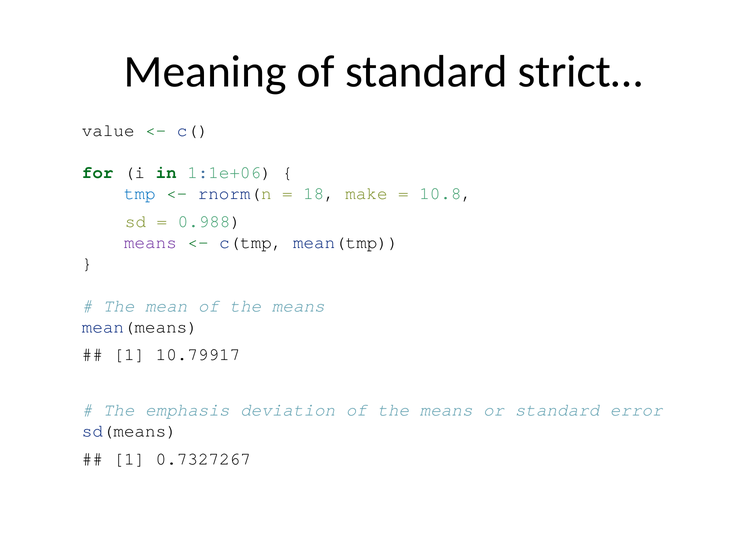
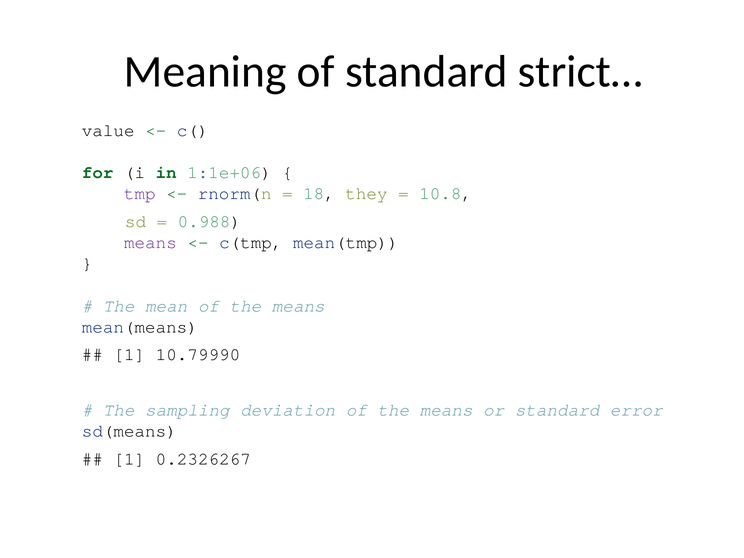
tmp colour: blue -> purple
make: make -> they
10.79917: 10.79917 -> 10.79990
emphasis: emphasis -> sampling
0.7327267: 0.7327267 -> 0.2326267
